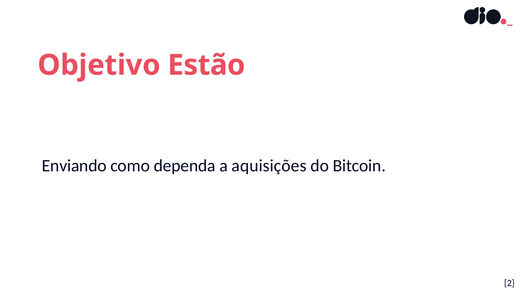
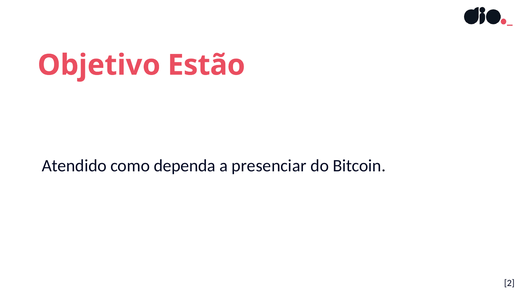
Enviando: Enviando -> Atendido
aquisições: aquisições -> presenciar
